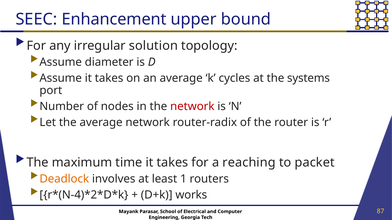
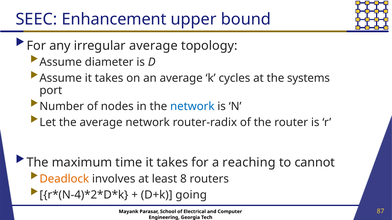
irregular solution: solution -> average
network at (192, 107) colour: red -> blue
packet: packet -> cannot
1: 1 -> 8
works: works -> going
